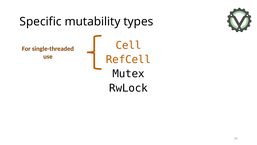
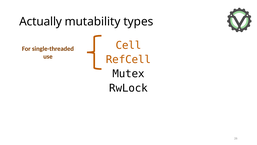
Specific: Specific -> Actually
